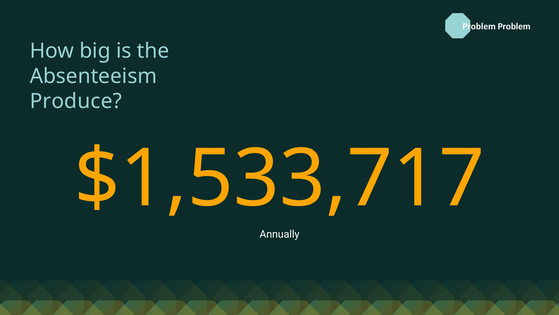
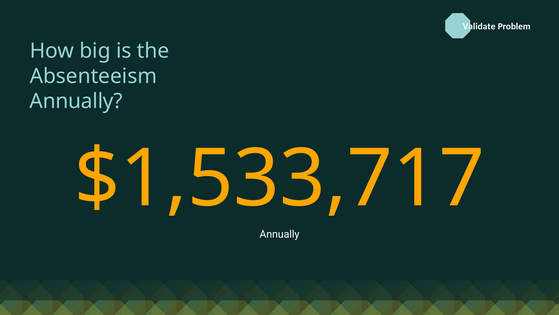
Problem at (479, 26): Problem -> Validate
Produce at (76, 101): Produce -> Annually
